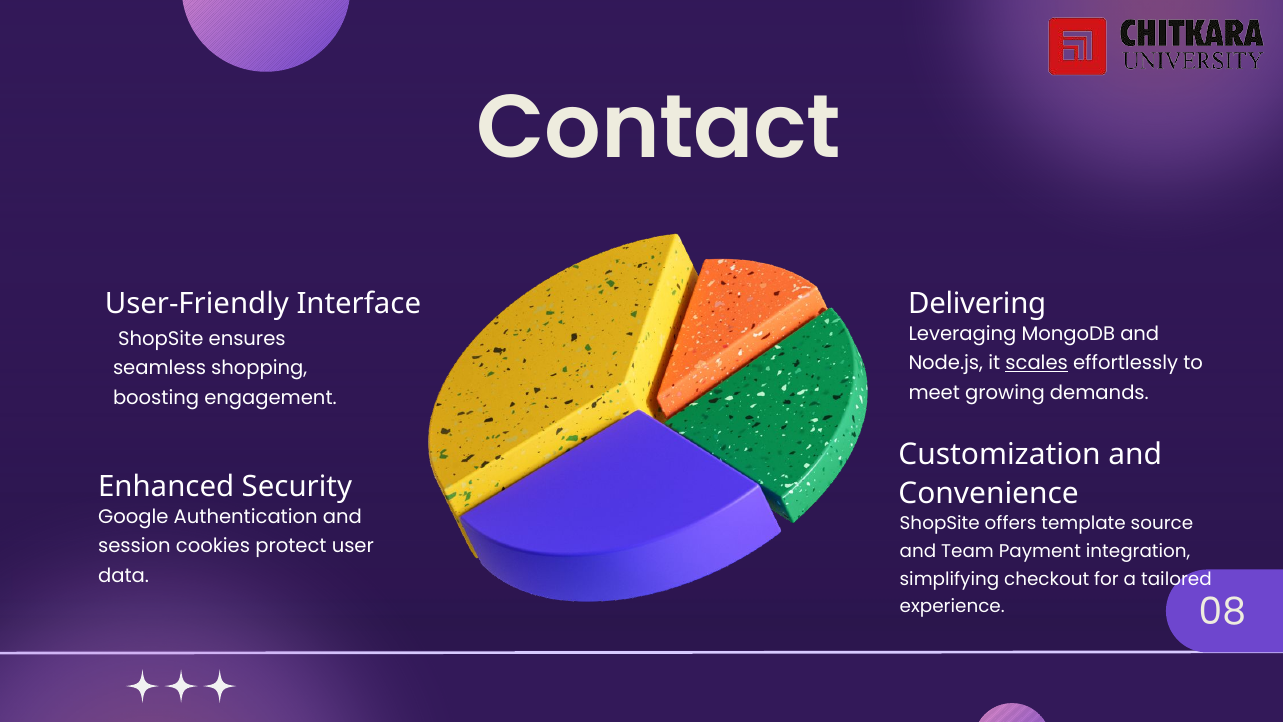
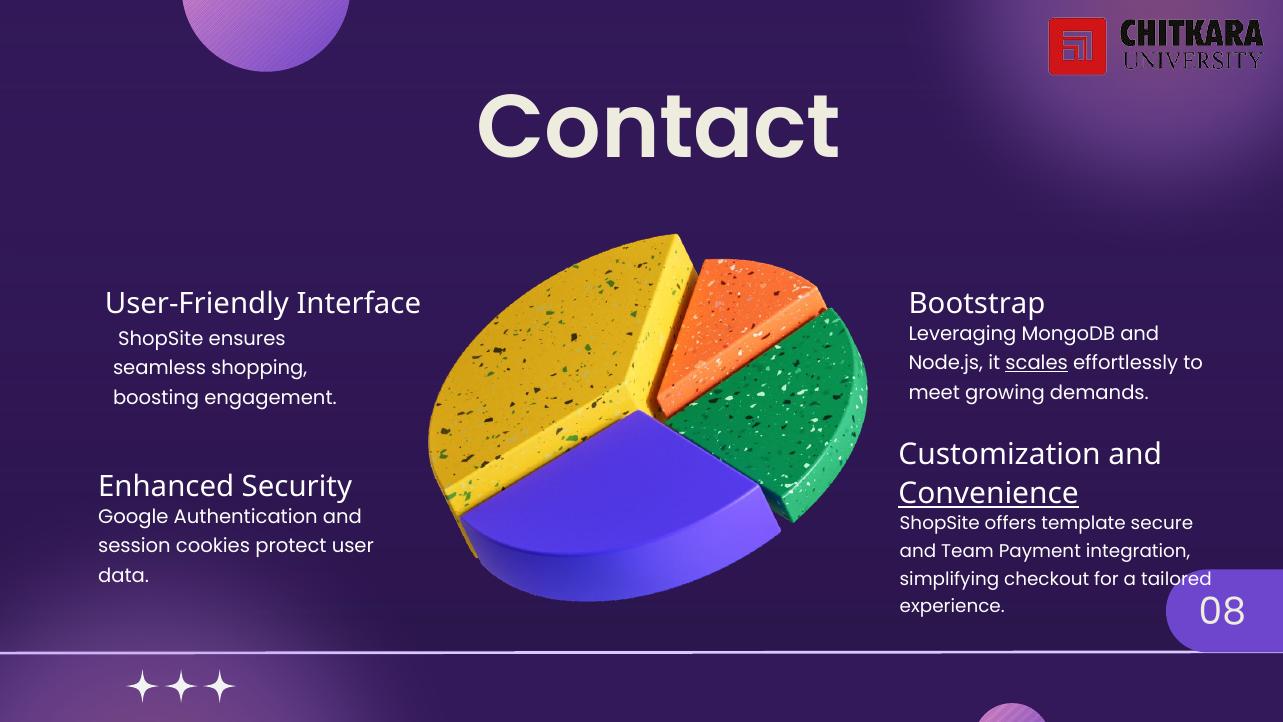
Delivering: Delivering -> Bootstrap
Convenience underline: none -> present
source: source -> secure
